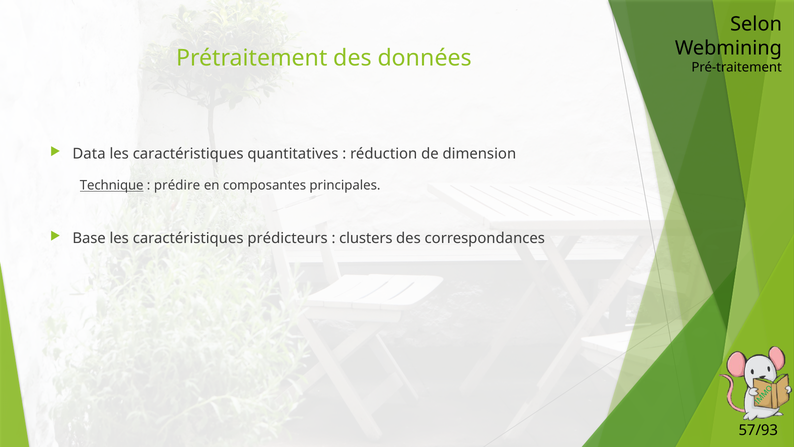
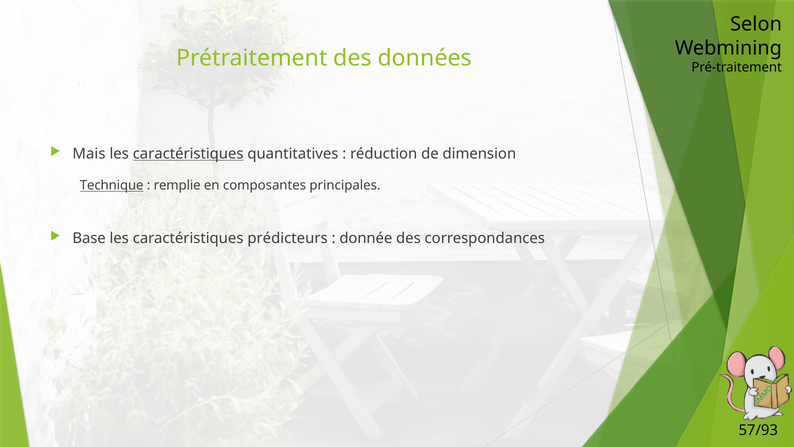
Data: Data -> Mais
caractéristiques at (188, 154) underline: none -> present
prédire: prédire -> remplie
clusters: clusters -> donnée
